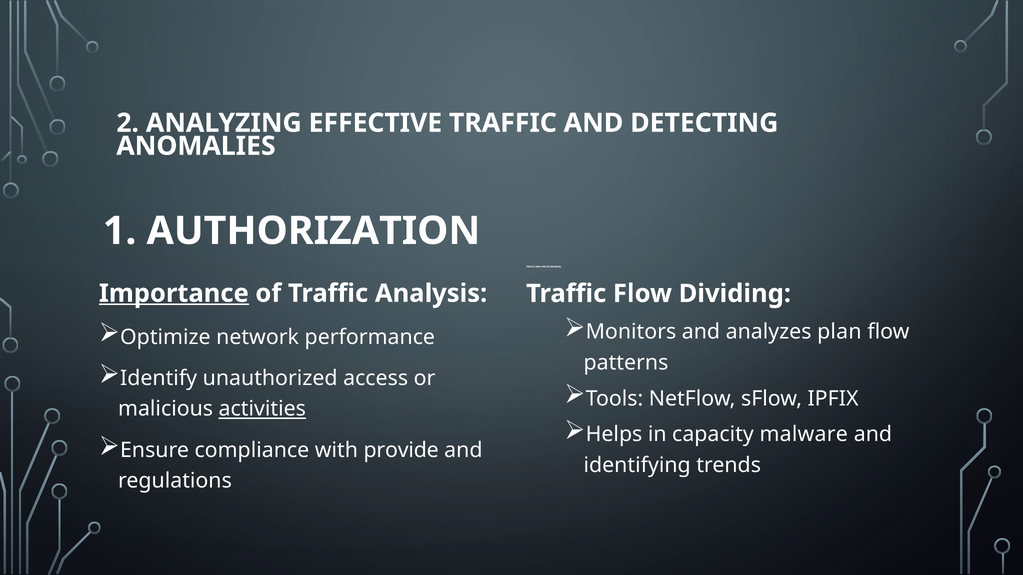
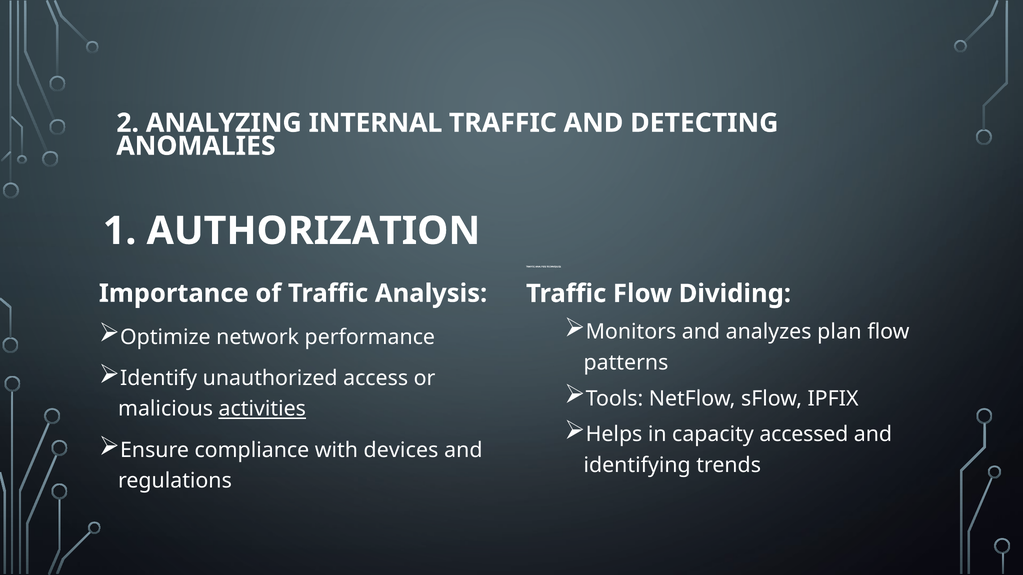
EFFECTIVE: EFFECTIVE -> INTERNAL
Importance underline: present -> none
malware: malware -> accessed
provide: provide -> devices
